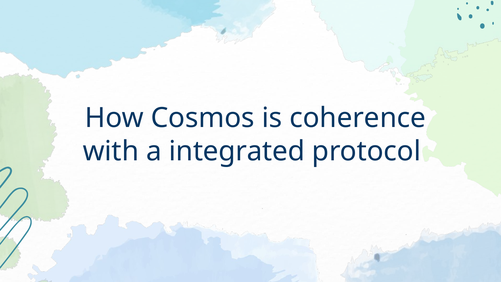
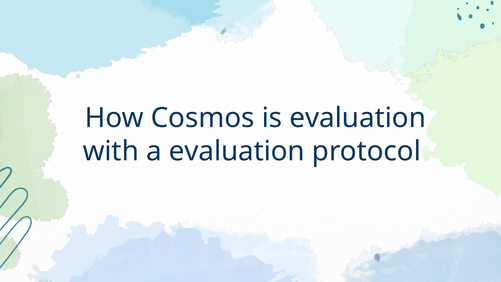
is coherence: coherence -> evaluation
a integrated: integrated -> evaluation
